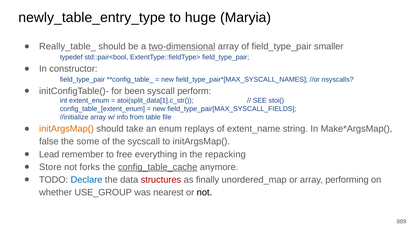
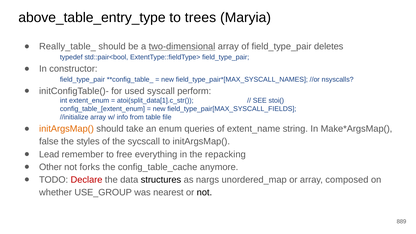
newly_table_entry_type: newly_table_entry_type -> above_table_entry_type
huge: huge -> trees
smaller: smaller -> deletes
been: been -> used
replays: replays -> queries
some: some -> styles
Store: Store -> Other
config_table_cache underline: present -> none
Declare colour: blue -> red
structures colour: red -> black
finally: finally -> nargs
performing: performing -> composed
